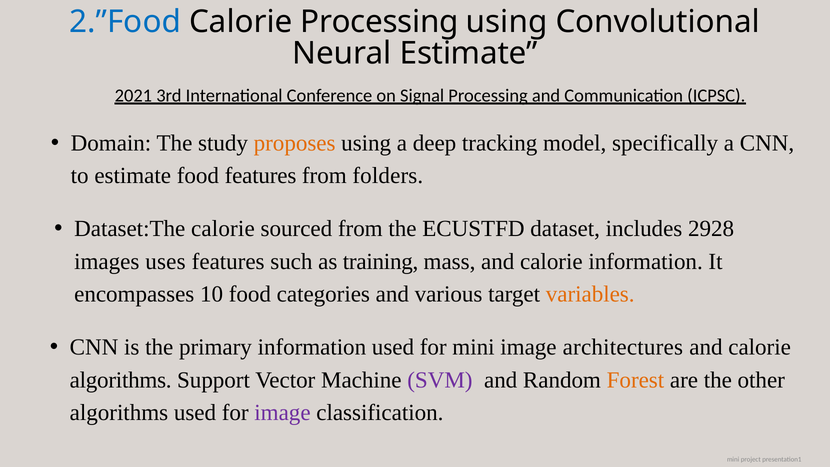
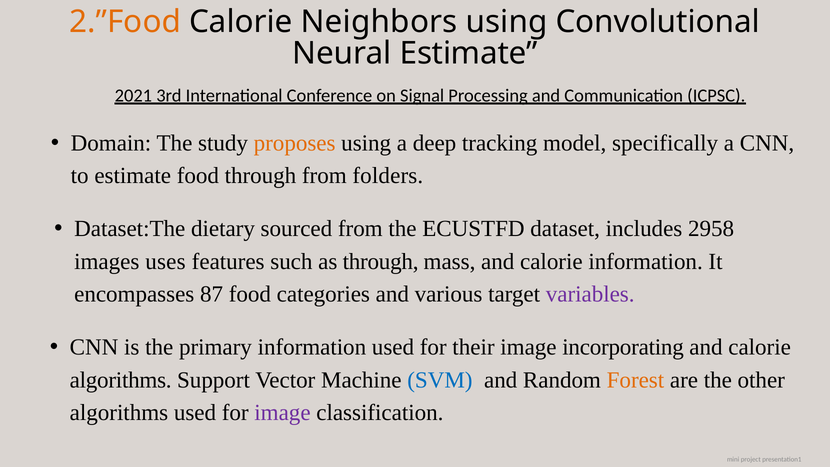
2.”Food colour: blue -> orange
Calorie Processing: Processing -> Neighbors
food features: features -> through
Dataset:The calorie: calorie -> dietary
2928: 2928 -> 2958
as training: training -> through
10: 10 -> 87
variables colour: orange -> purple
for mini: mini -> their
architectures: architectures -> incorporating
SVM colour: purple -> blue
